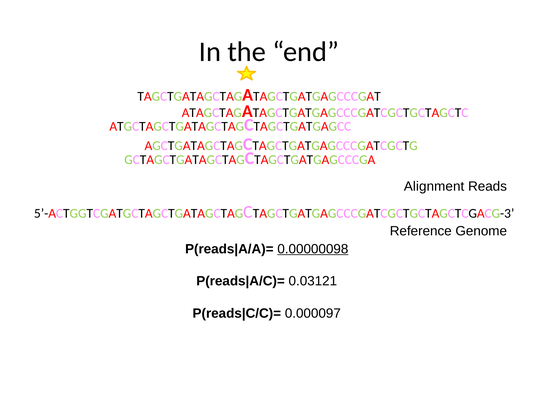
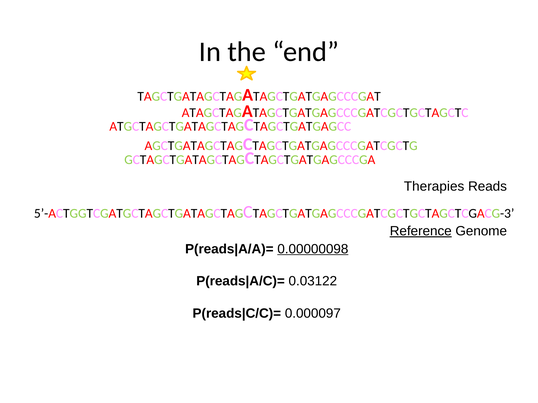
Alignment: Alignment -> Therapies
Reference underline: none -> present
0.03121: 0.03121 -> 0.03122
